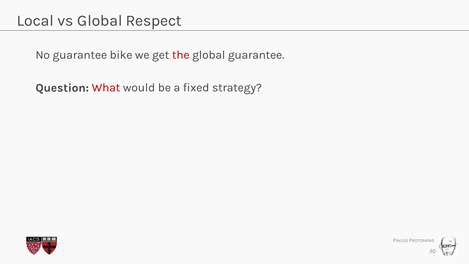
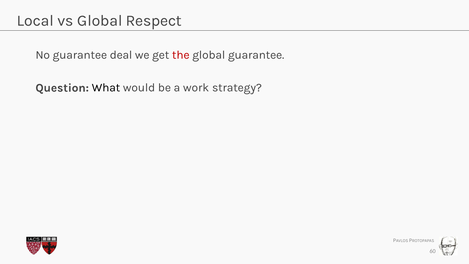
bike: bike -> deal
What colour: red -> black
fixed: fixed -> work
